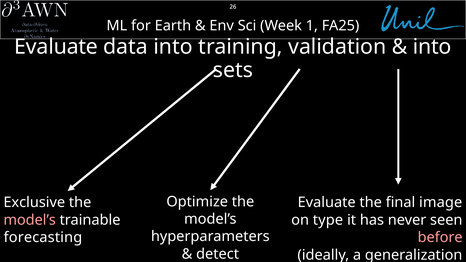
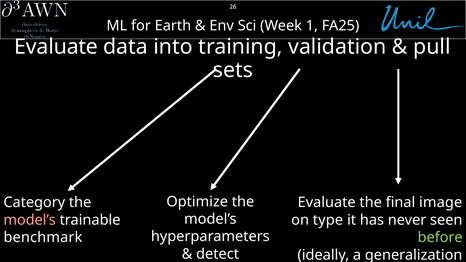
into at (432, 47): into -> pull
Exclusive: Exclusive -> Category
forecasting: forecasting -> benchmark
before colour: pink -> light green
